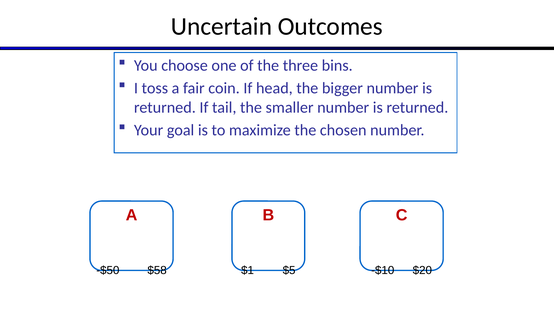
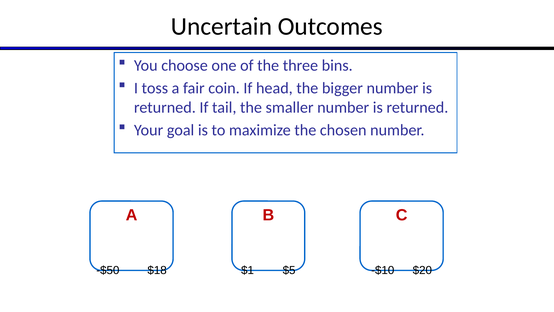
$58: $58 -> $18
